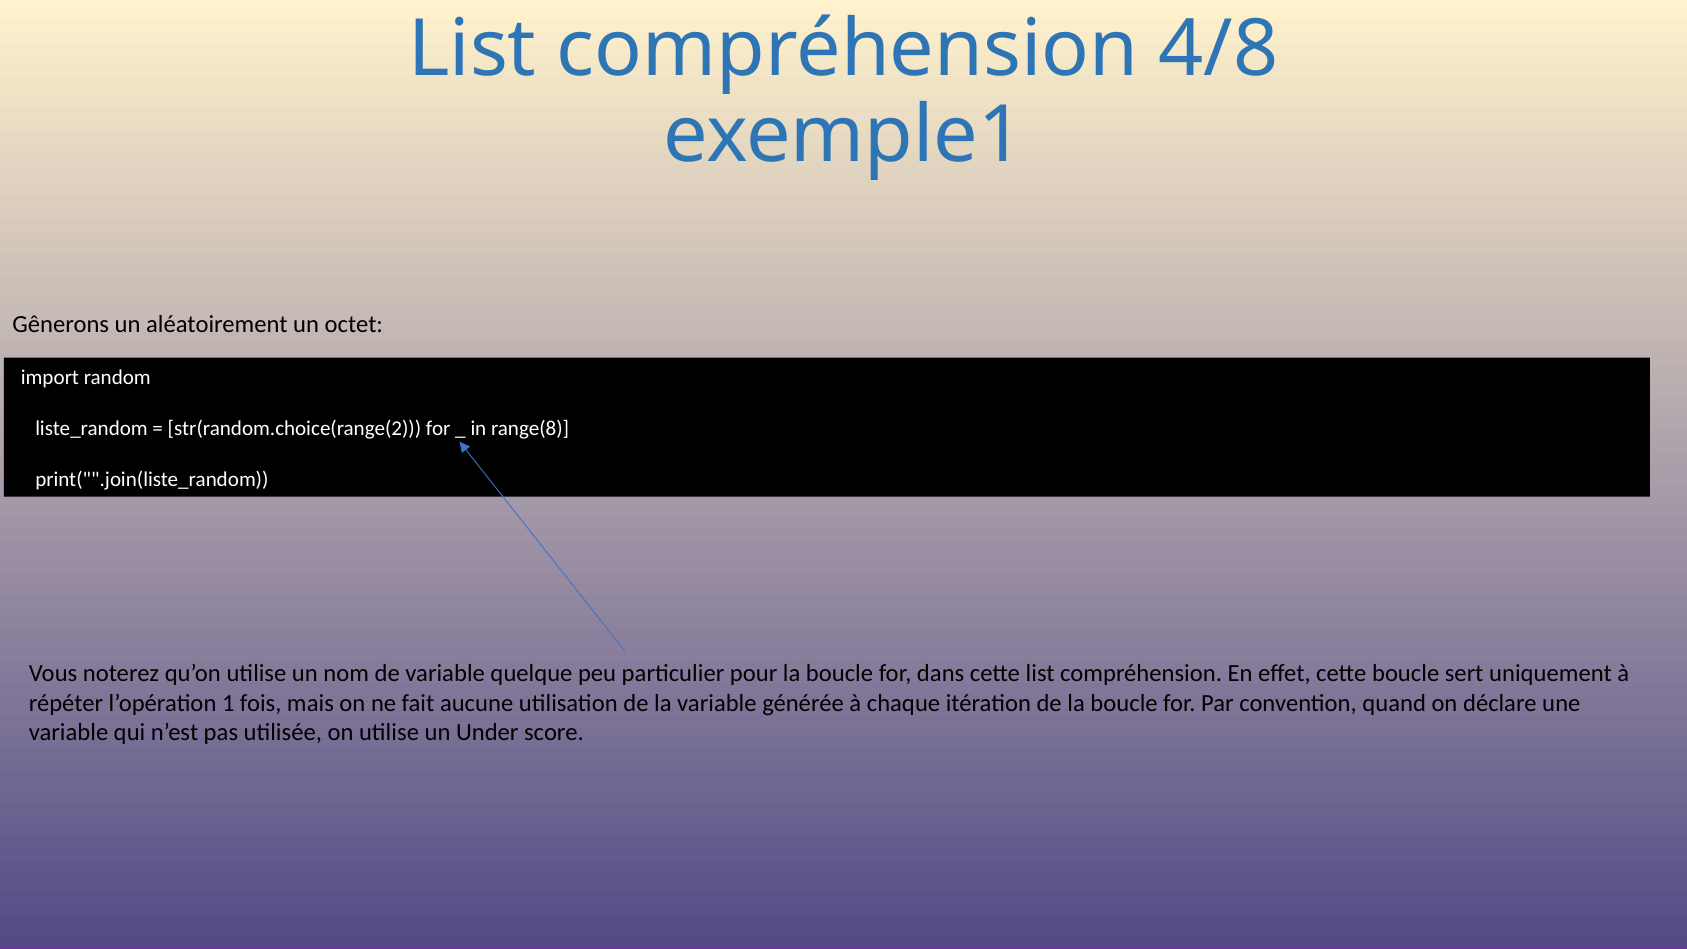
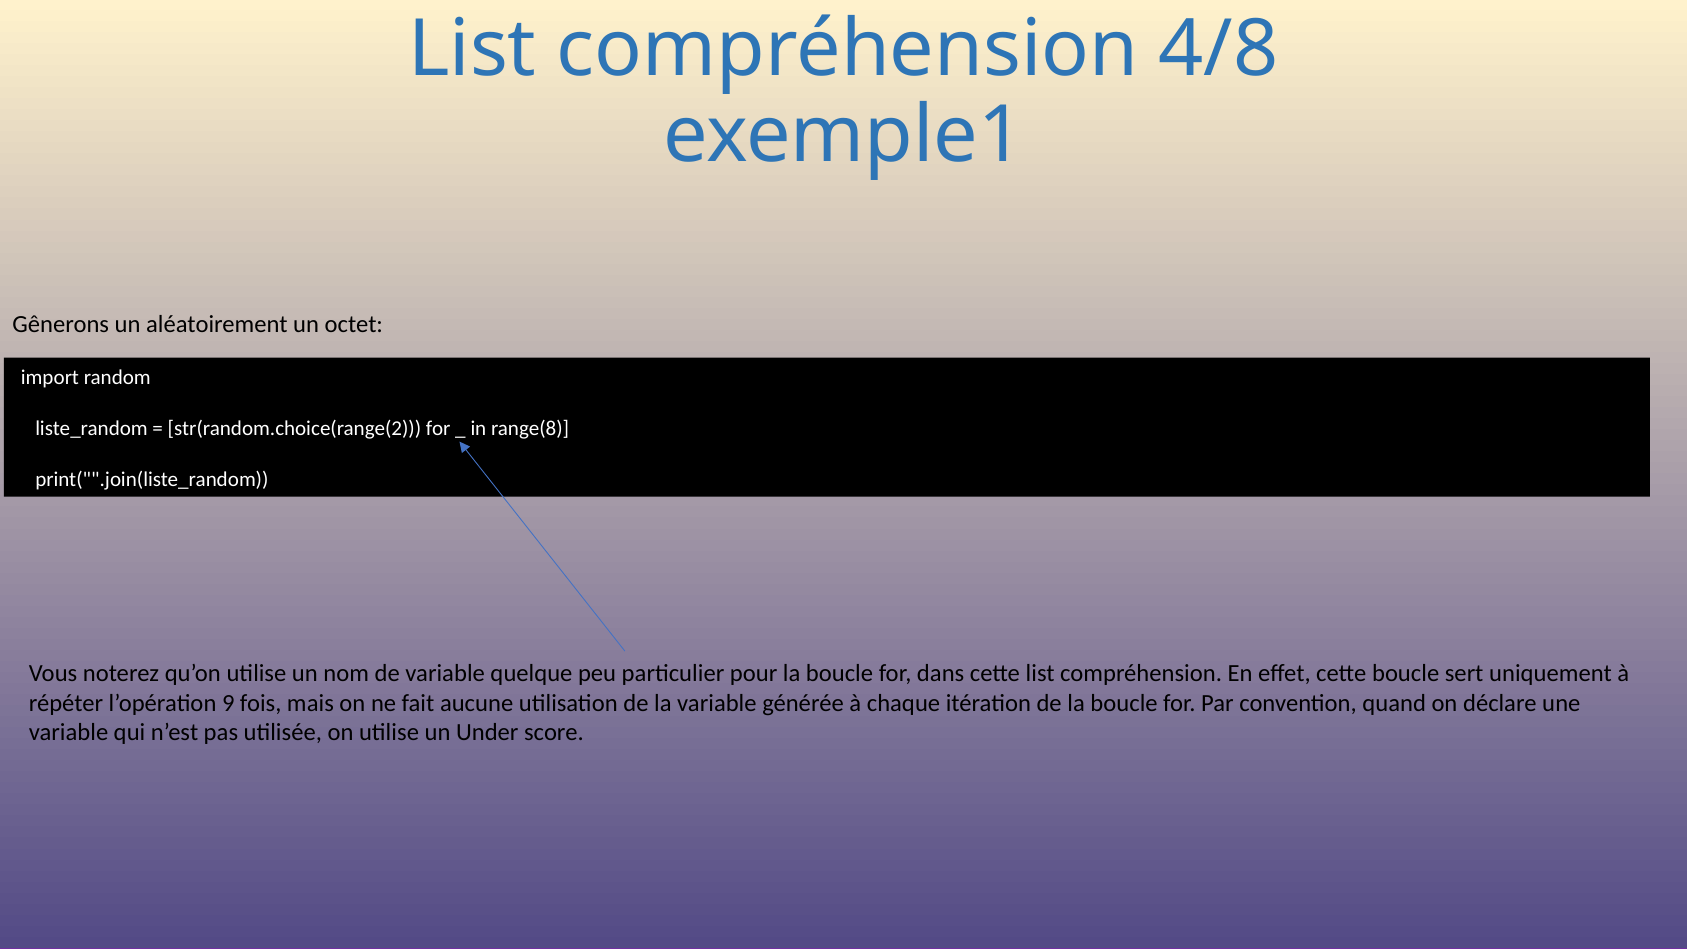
1: 1 -> 9
